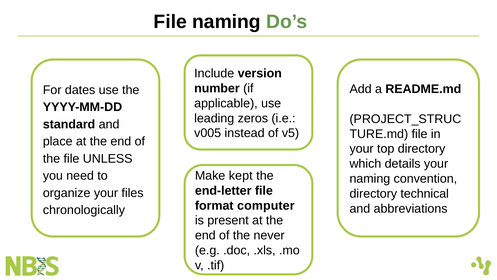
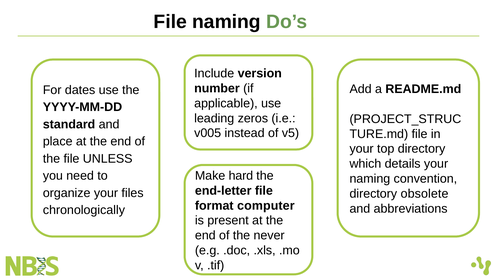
kept: kept -> hard
technical: technical -> obsolete
